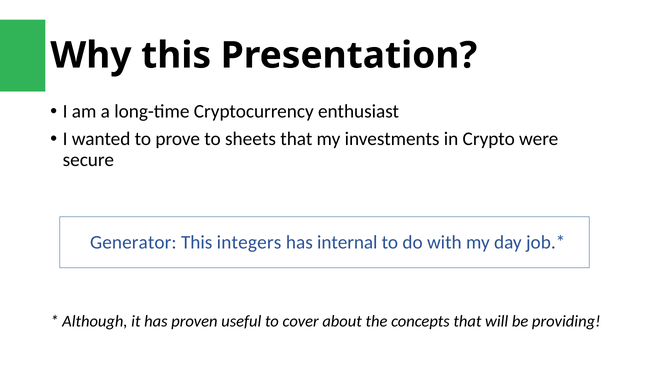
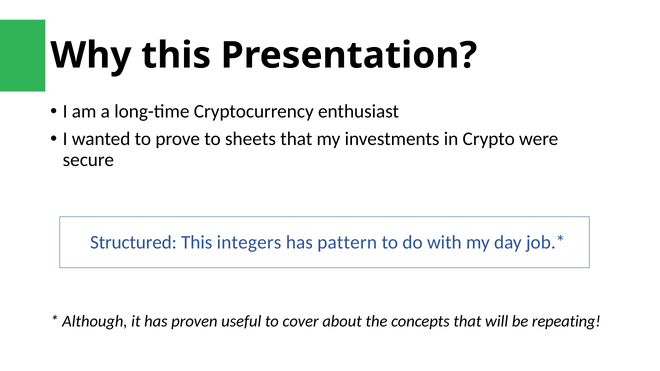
Generator: Generator -> Structured
internal: internal -> pattern
providing: providing -> repeating
